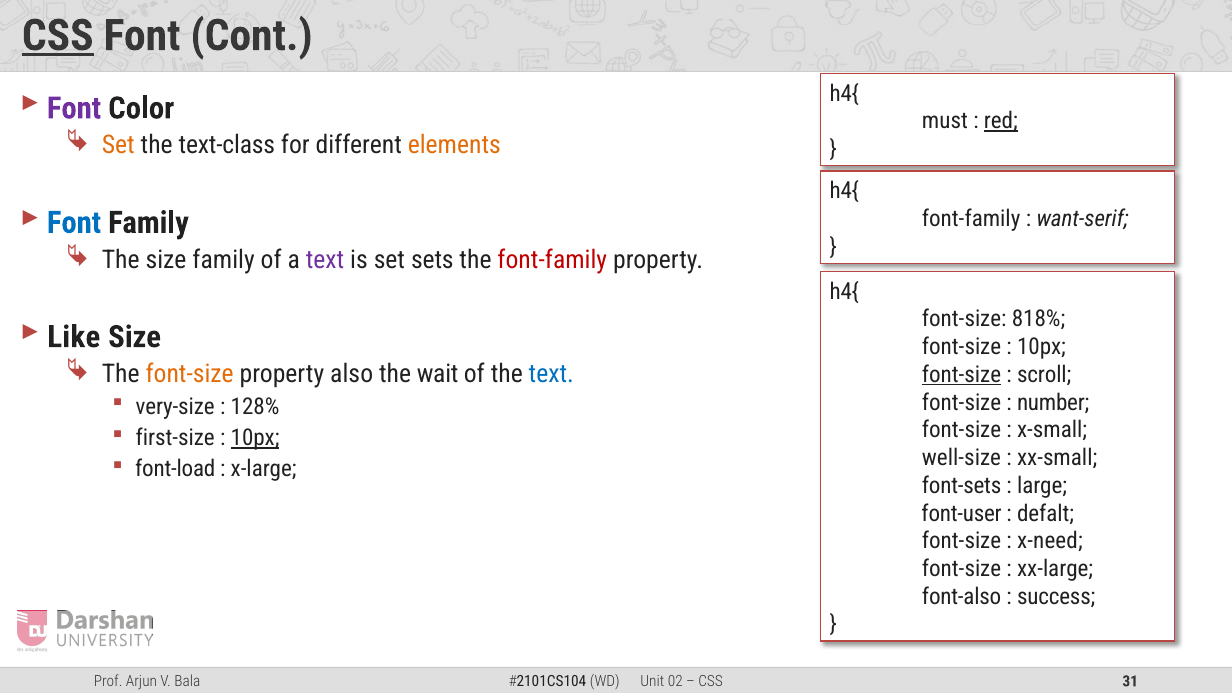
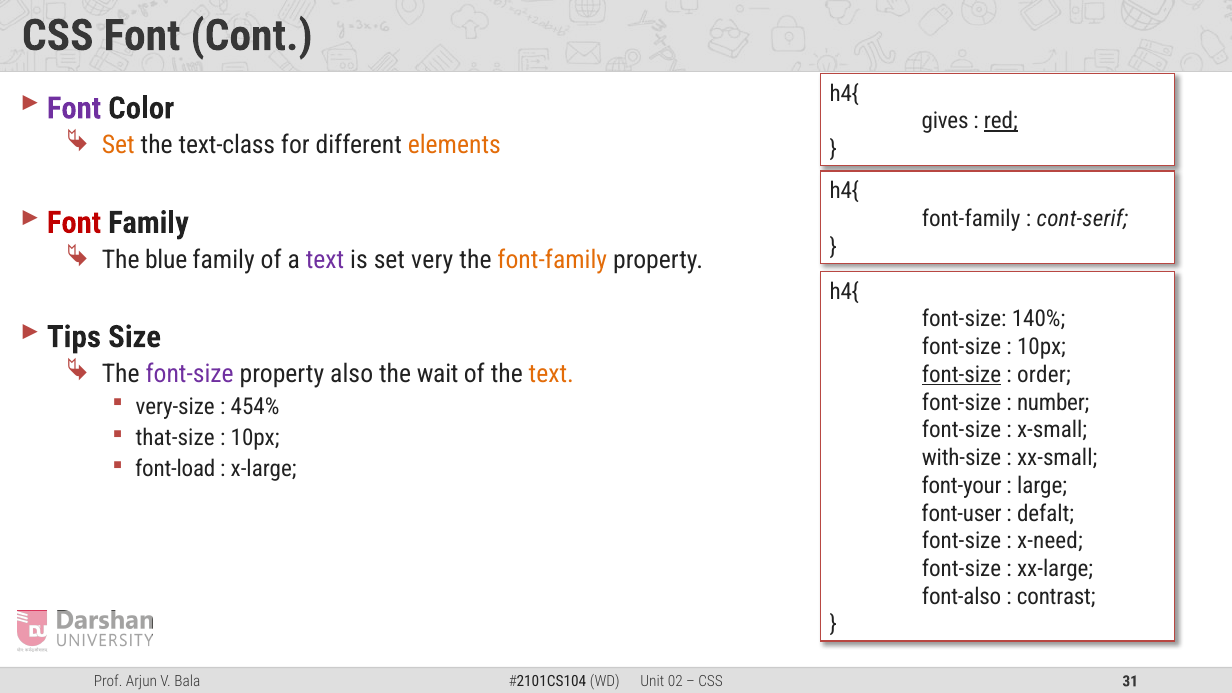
CSS at (58, 36) underline: present -> none
must: must -> gives
Font at (74, 223) colour: blue -> red
want-serif: want-serif -> cont-serif
The size: size -> blue
sets: sets -> very
font-family at (552, 260) colour: red -> orange
818%: 818% -> 140%
Like: Like -> Tips
font-size at (190, 374) colour: orange -> purple
text at (551, 374) colour: blue -> orange
scroll: scroll -> order
128%: 128% -> 454%
first-size: first-size -> that-size
10px at (255, 438) underline: present -> none
well-size: well-size -> with-size
font-sets: font-sets -> font-your
success: success -> contrast
